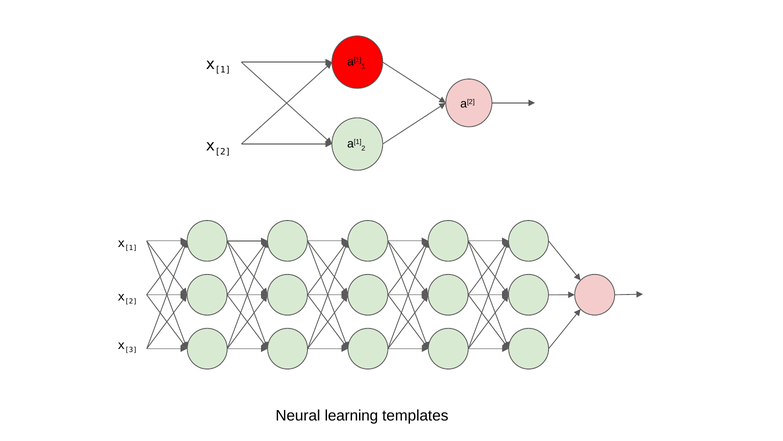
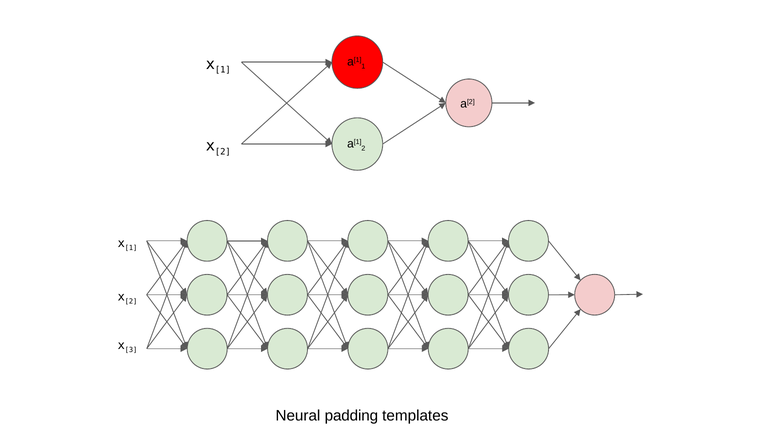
learning: learning -> padding
